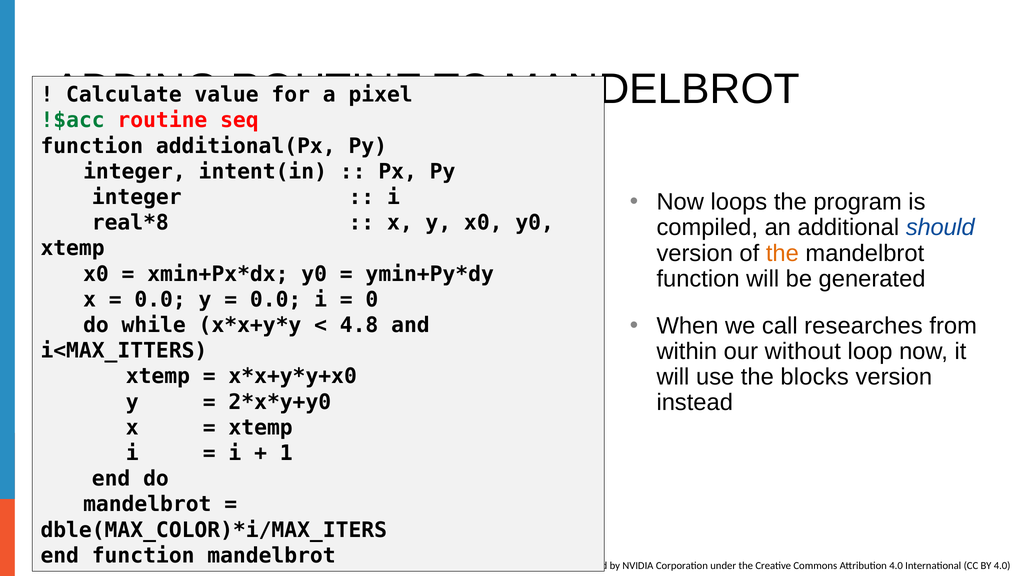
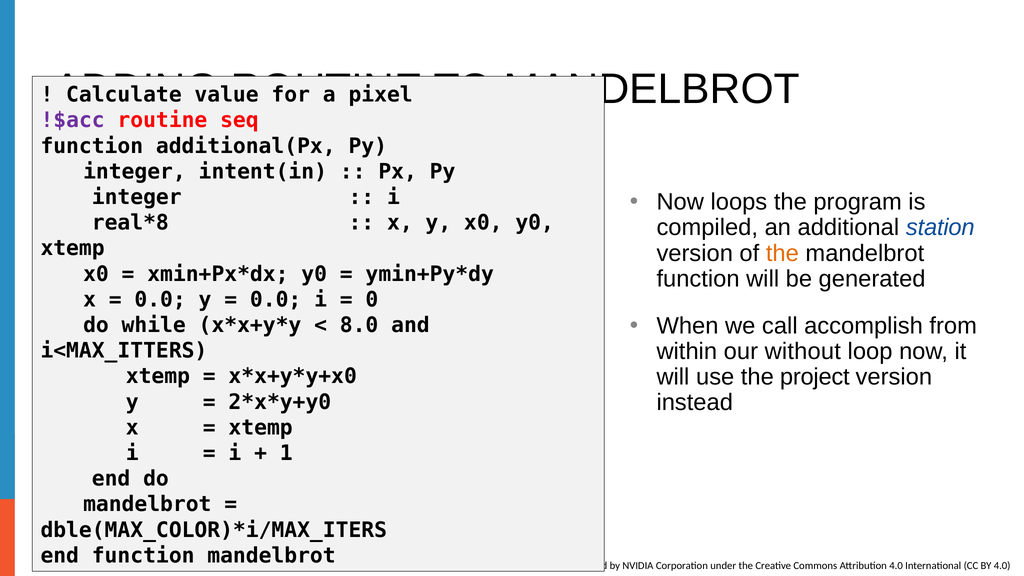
!$acc colour: green -> purple
should: should -> station
researches: researches -> accomplish
4.8: 4.8 -> 8.0
blocks: blocks -> project
